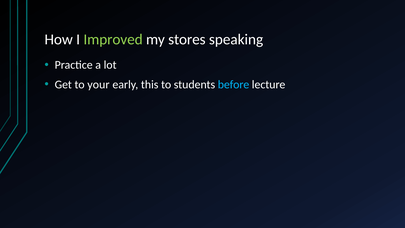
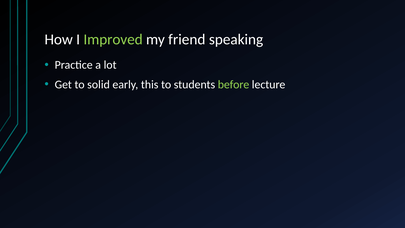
stores: stores -> friend
your: your -> solid
before colour: light blue -> light green
